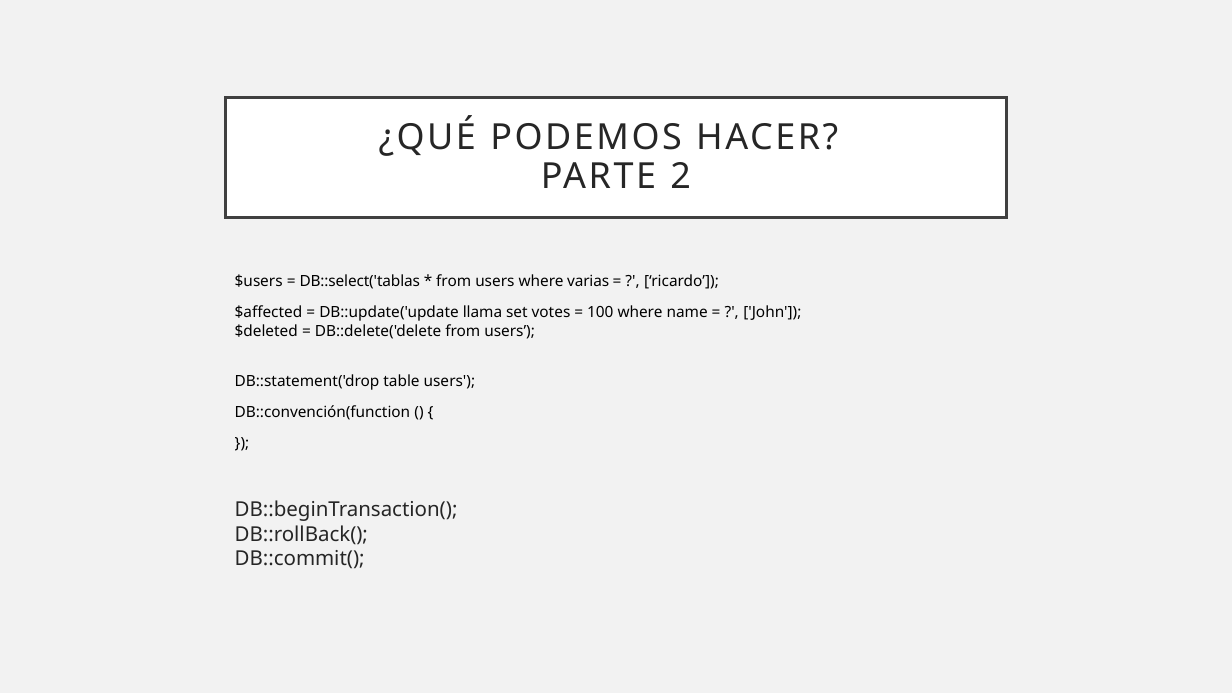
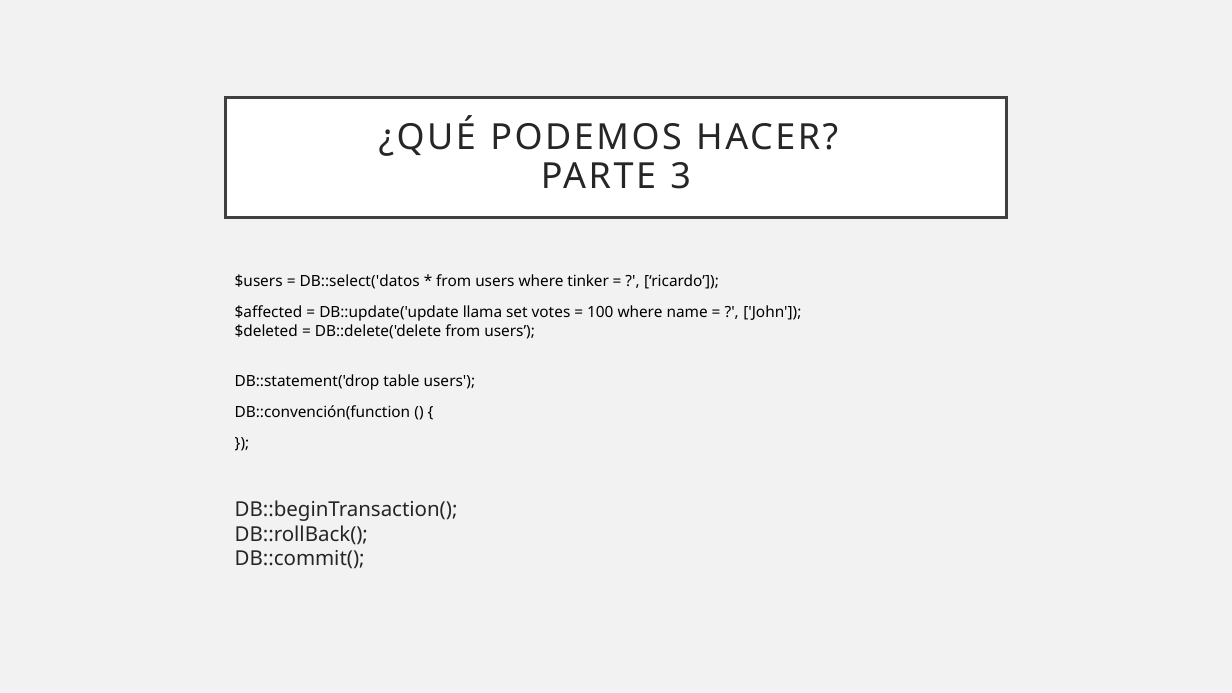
2: 2 -> 3
DB::select('tablas: DB::select('tablas -> DB::select('datos
varias: varias -> tinker
